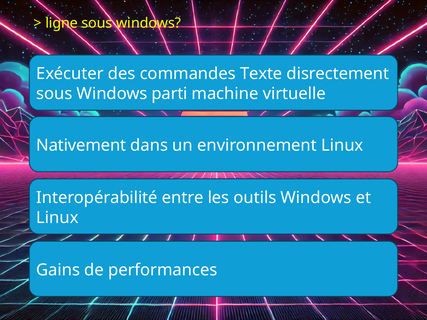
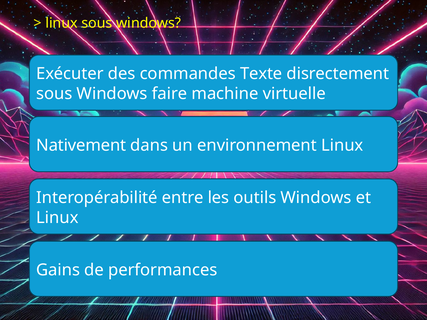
ligne at (62, 23): ligne -> linux
parti: parti -> faire
